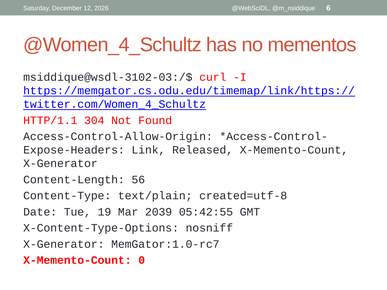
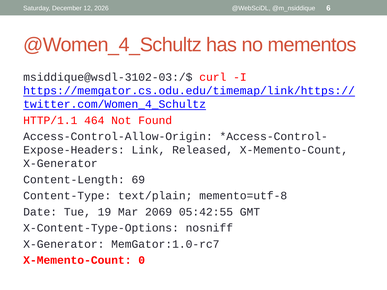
304: 304 -> 464
56: 56 -> 69
created=utf-8: created=utf-8 -> memento=utf-8
2039: 2039 -> 2069
